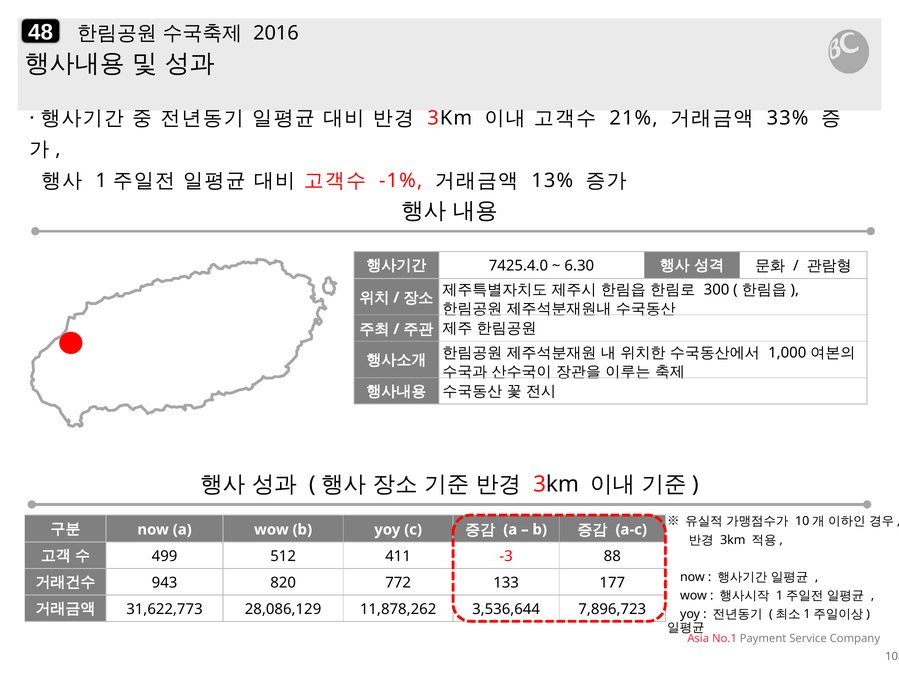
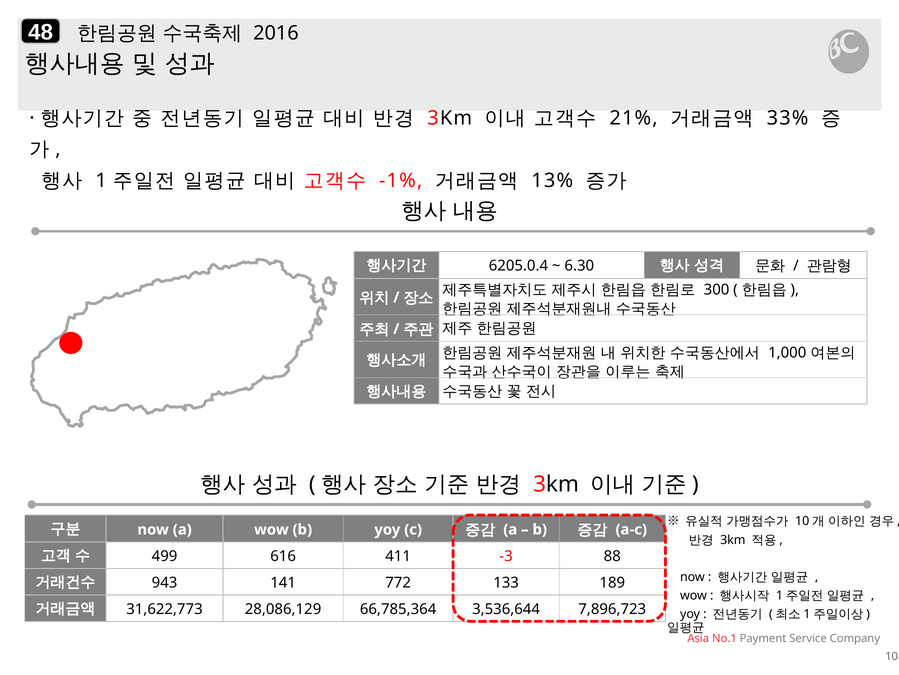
7425.4.0: 7425.4.0 -> 6205.0.4
512: 512 -> 616
820: 820 -> 141
177: 177 -> 189
11,878,262: 11,878,262 -> 66,785,364
